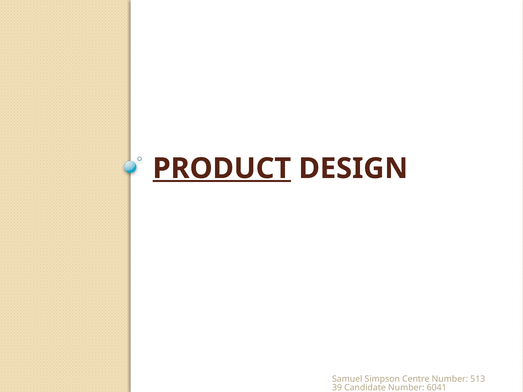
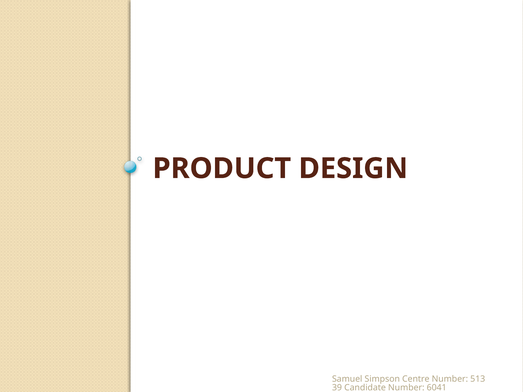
PRODUCT underline: present -> none
